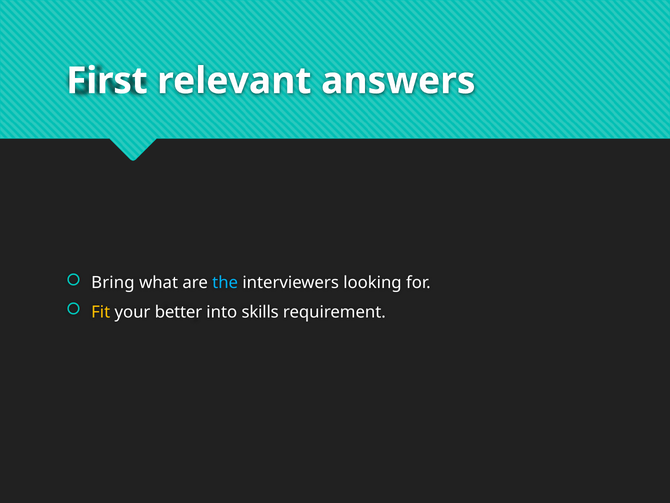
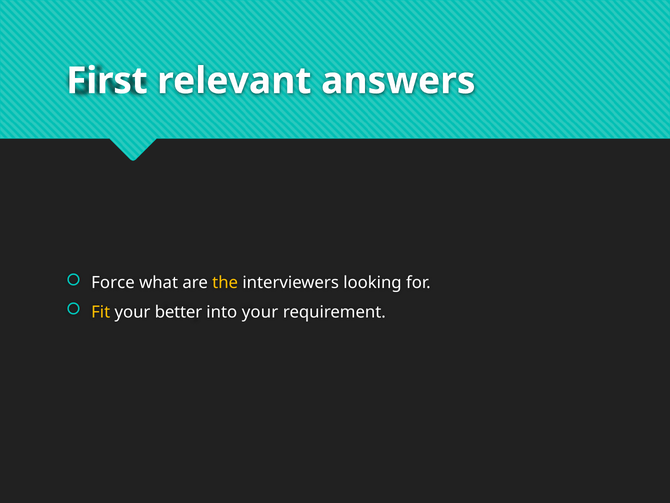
Bring: Bring -> Force
the colour: light blue -> yellow
into skills: skills -> your
